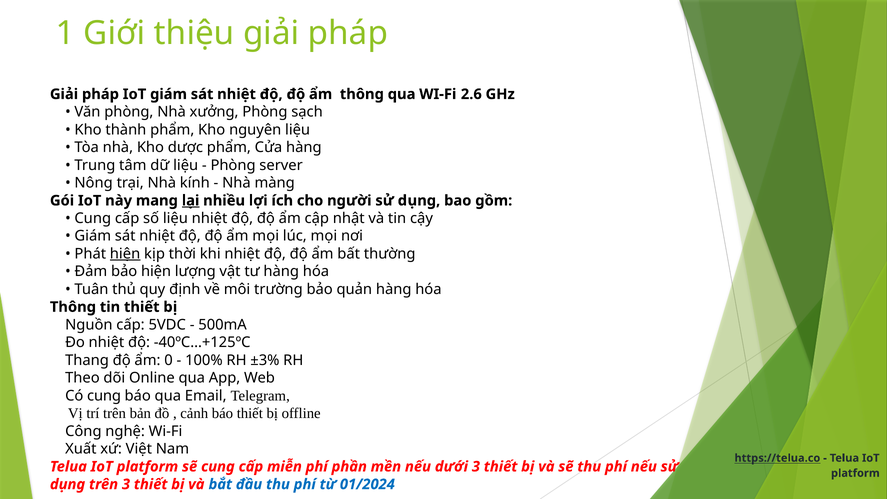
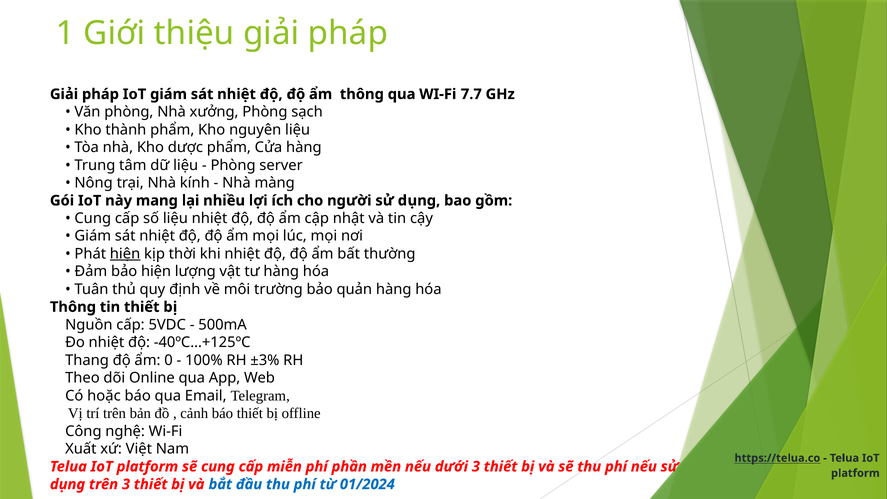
2.6: 2.6 -> 7.7
lại underline: present -> none
Có cung: cung -> hoặc
